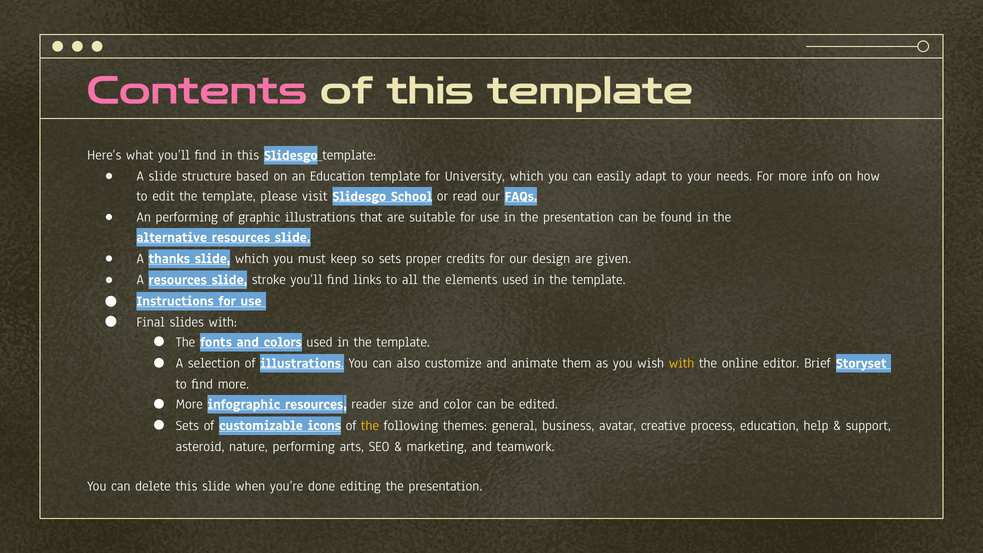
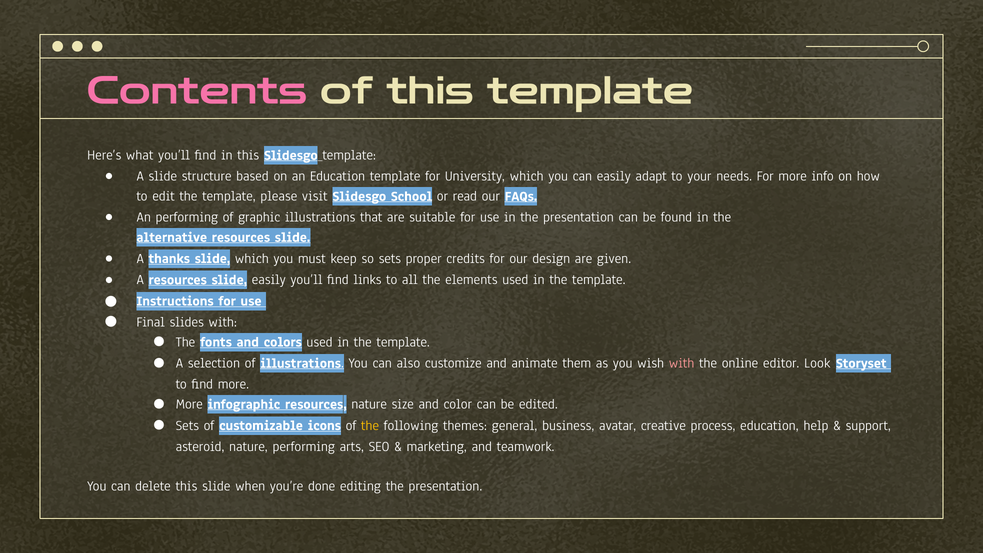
slide stroke: stroke -> easily
with at (682, 363) colour: yellow -> pink
Brief: Brief -> Look
resources reader: reader -> nature
